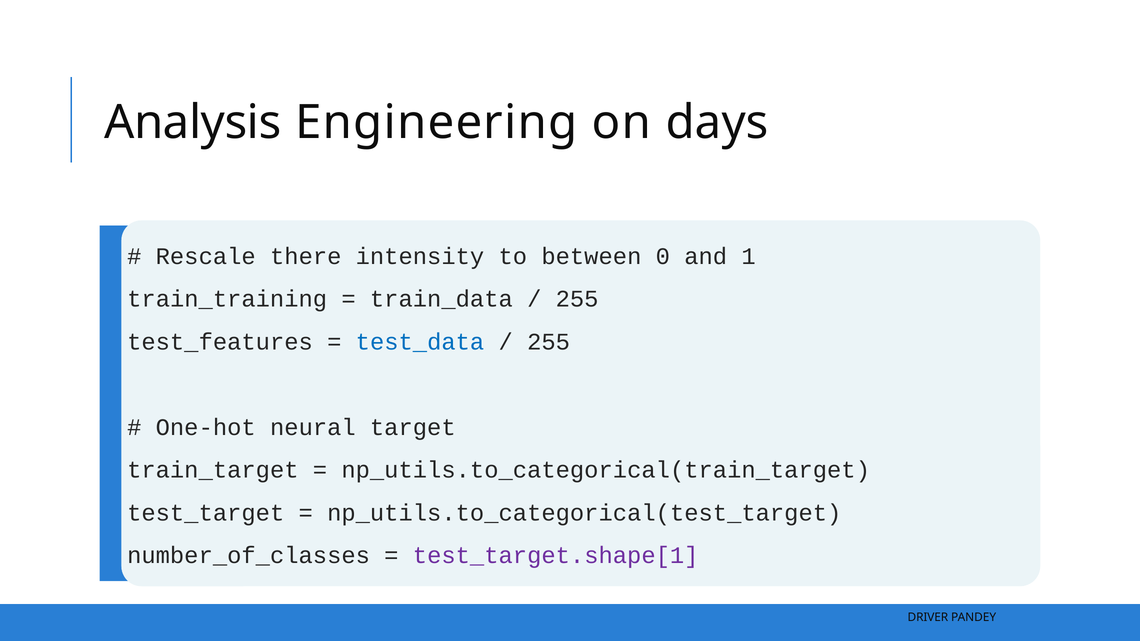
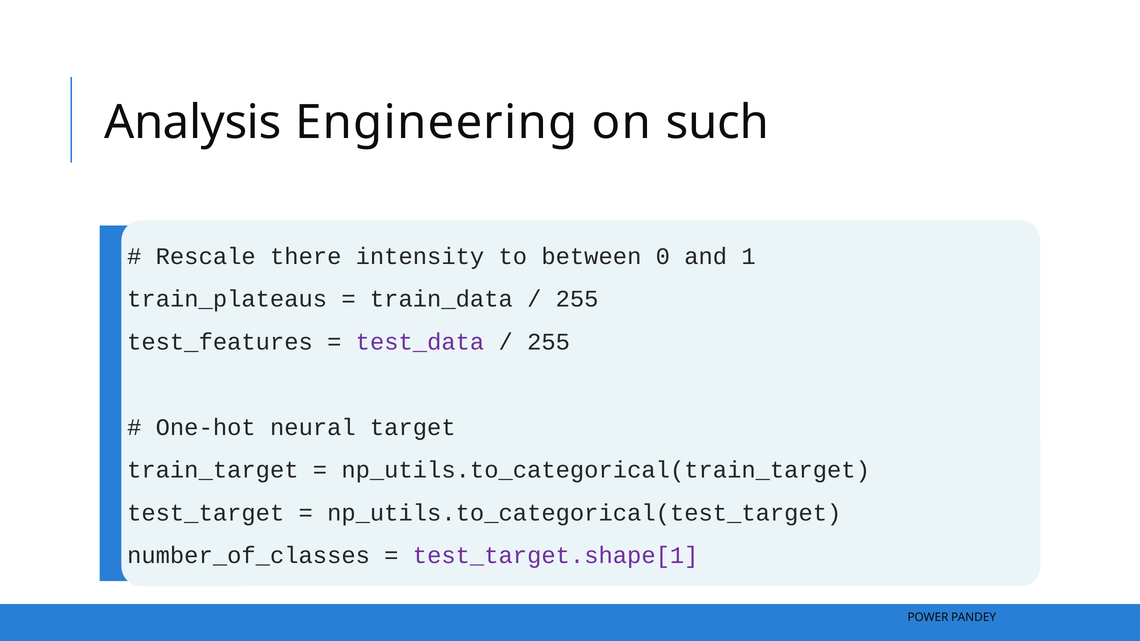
days: days -> such
train_training: train_training -> train_plateaus
test_data colour: blue -> purple
DRIVER: DRIVER -> POWER
